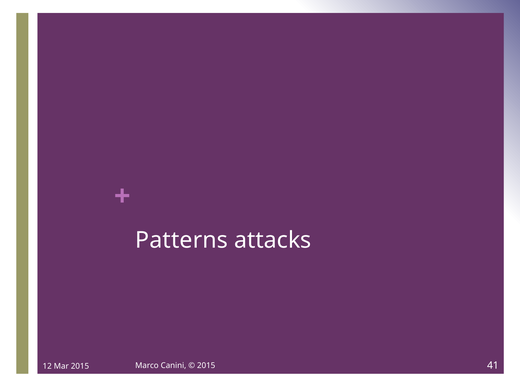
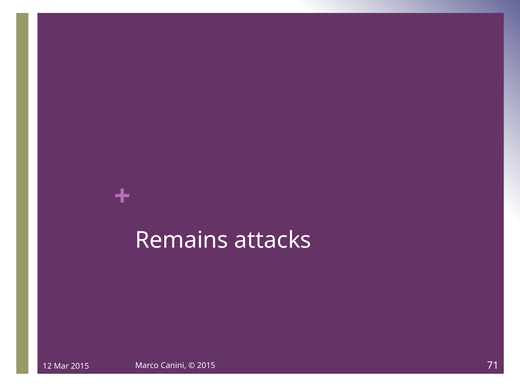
Patterns: Patterns -> Remains
41: 41 -> 71
